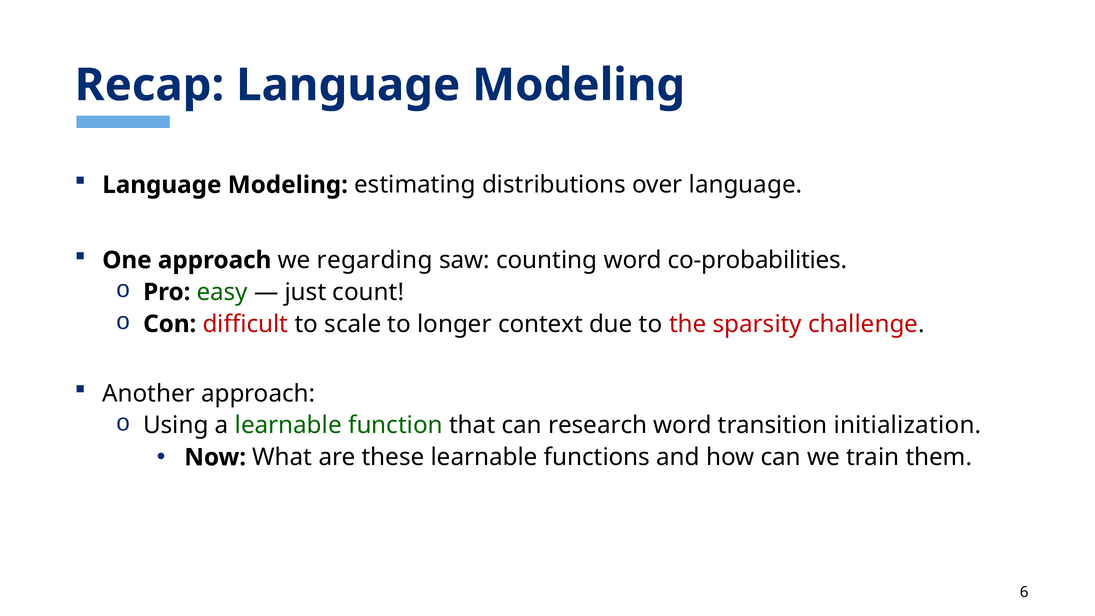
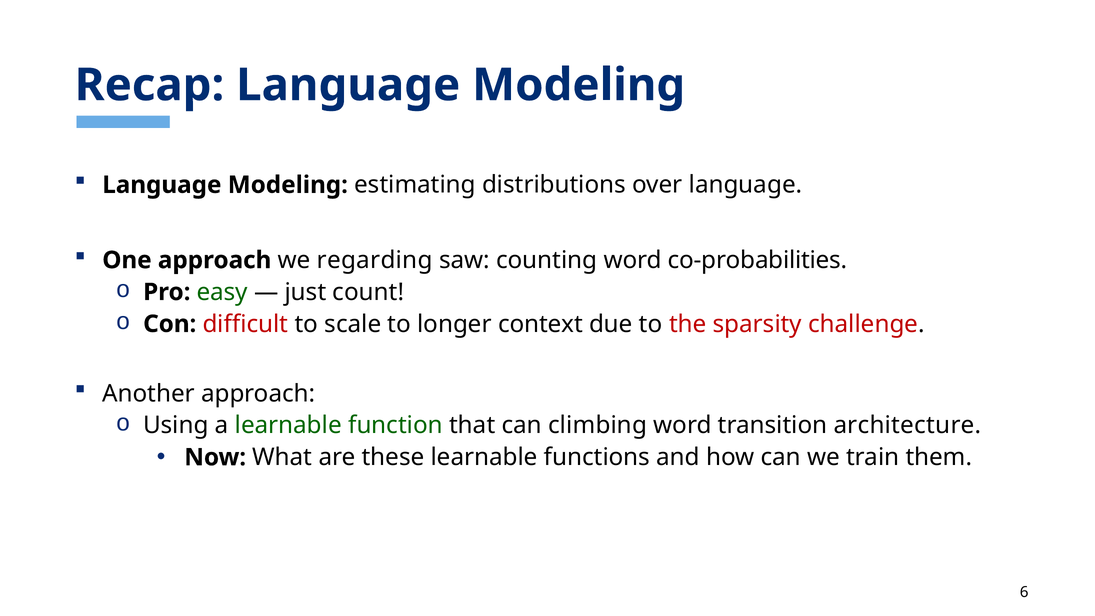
research: research -> climbing
initialization: initialization -> architecture
